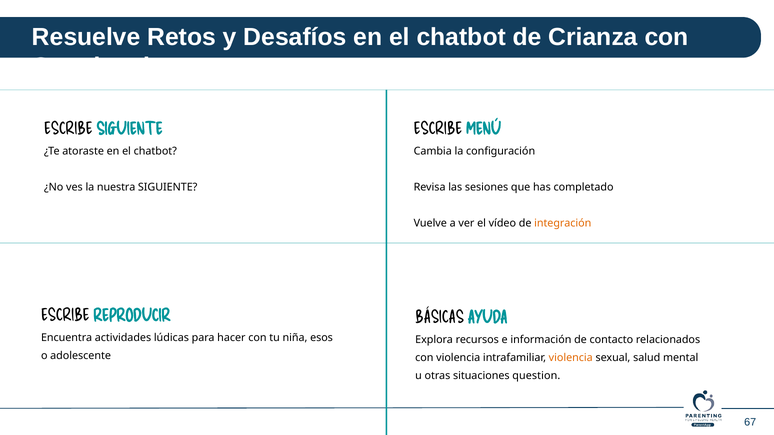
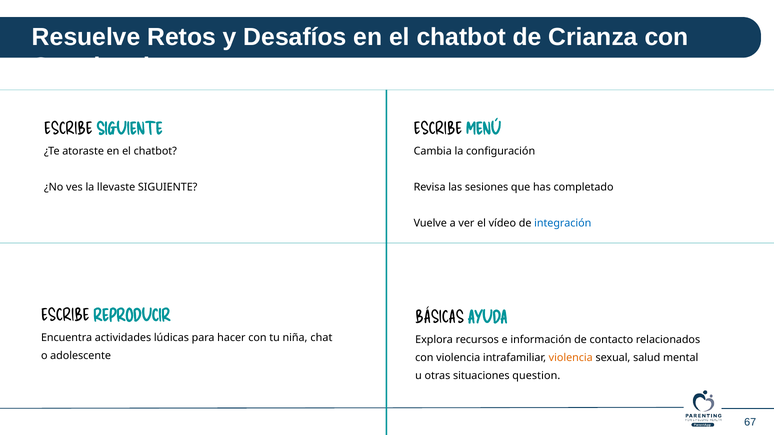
nuestra: nuestra -> llevaste
integración colour: orange -> blue
esos: esos -> chat
